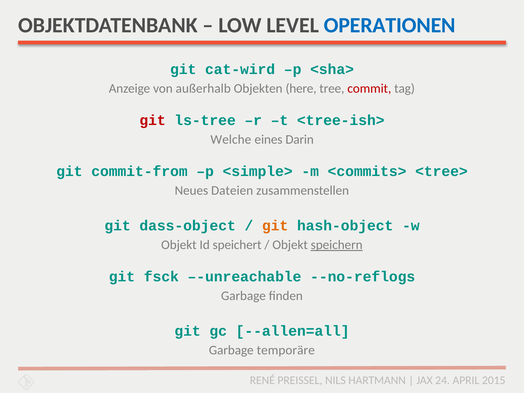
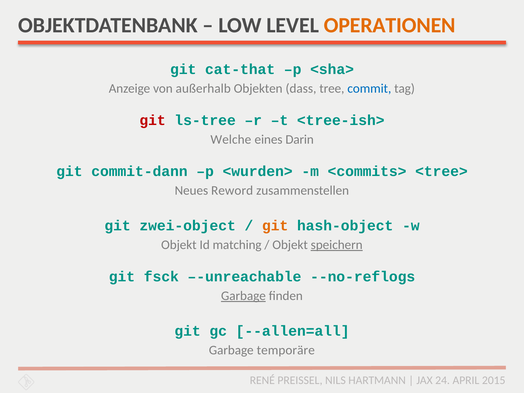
OPERATIONEN colour: blue -> orange
cat-wird: cat-wird -> cat-that
here: here -> dass
commit colour: red -> blue
commit-from: commit-from -> commit-dann
<simple>: <simple> -> <wurden>
Dateien: Dateien -> Reword
dass-object: dass-object -> zwei-object
speichert: speichert -> matching
Garbage at (243, 296) underline: none -> present
